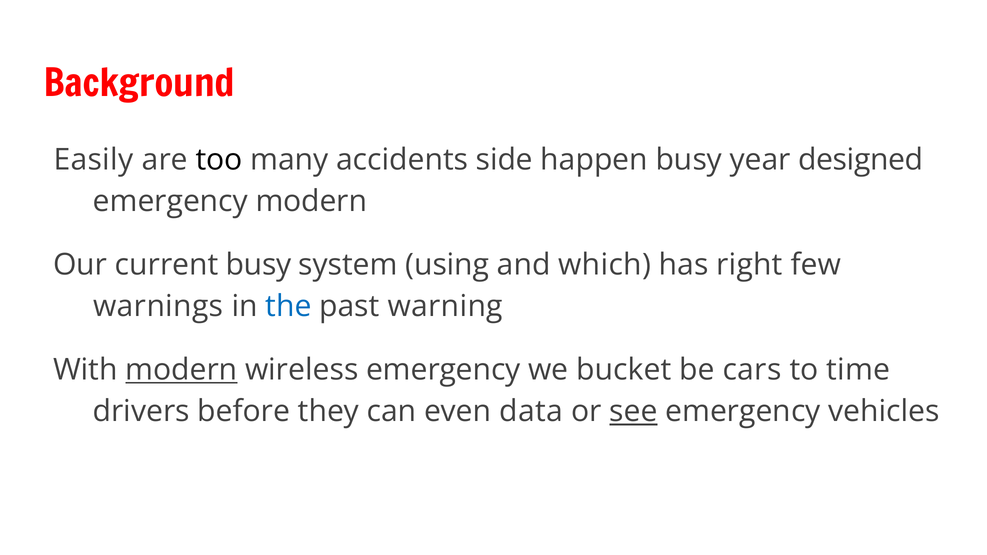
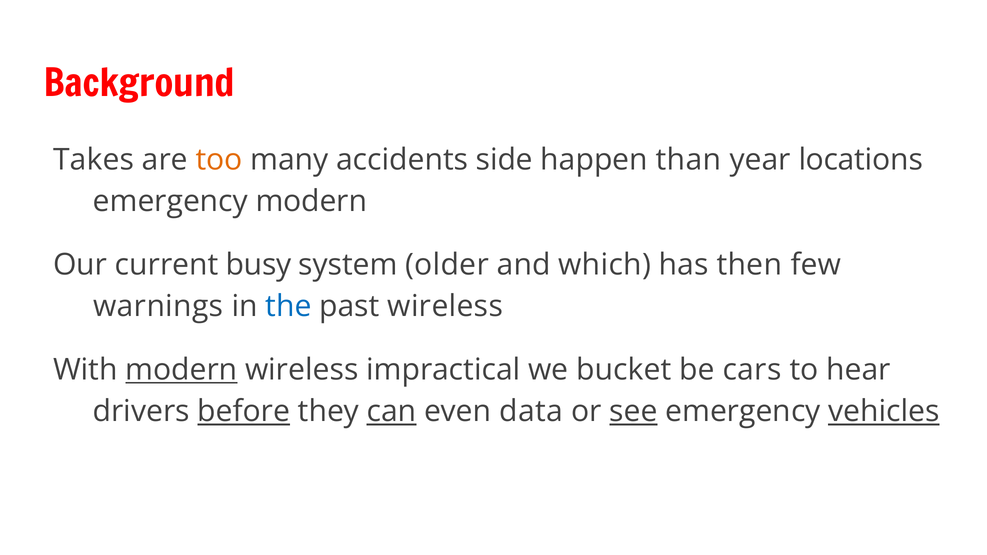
Easily: Easily -> Takes
too colour: black -> orange
happen busy: busy -> than
designed: designed -> locations
using: using -> older
right: right -> then
past warning: warning -> wireless
wireless emergency: emergency -> impractical
time: time -> hear
before underline: none -> present
can underline: none -> present
vehicles underline: none -> present
